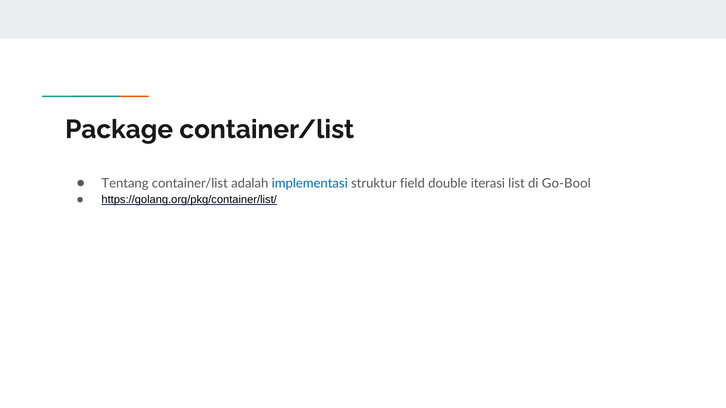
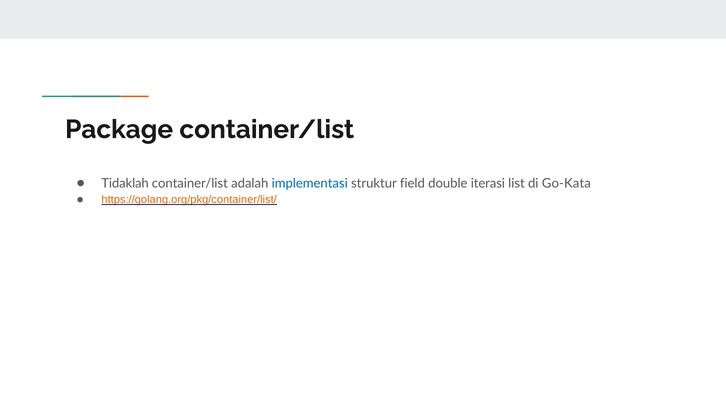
Tentang: Tentang -> Tidaklah
Go-Bool: Go-Bool -> Go-Kata
https://golang.org/pkg/container/list/ colour: black -> orange
